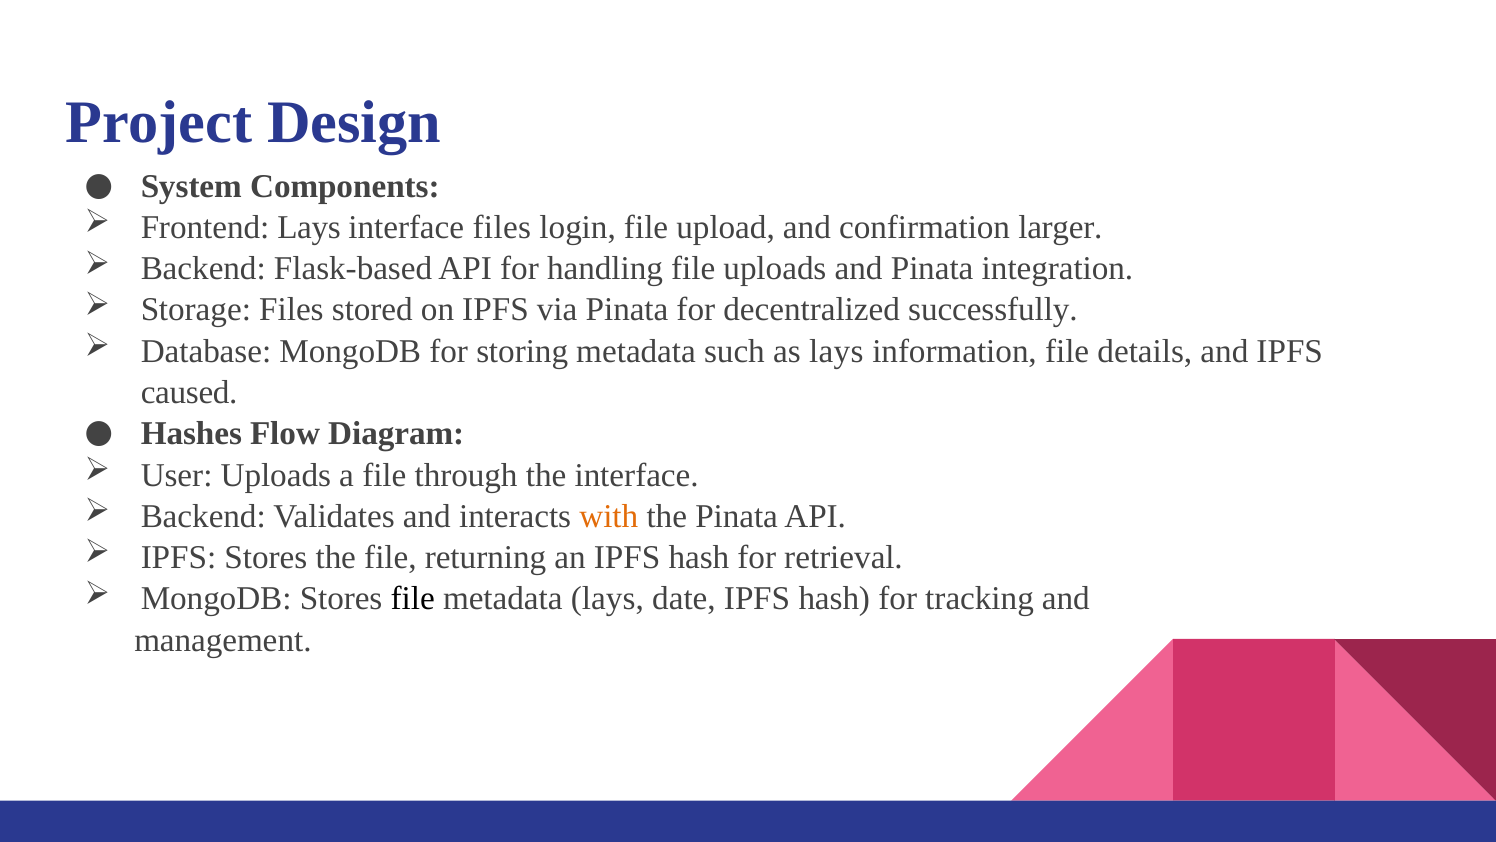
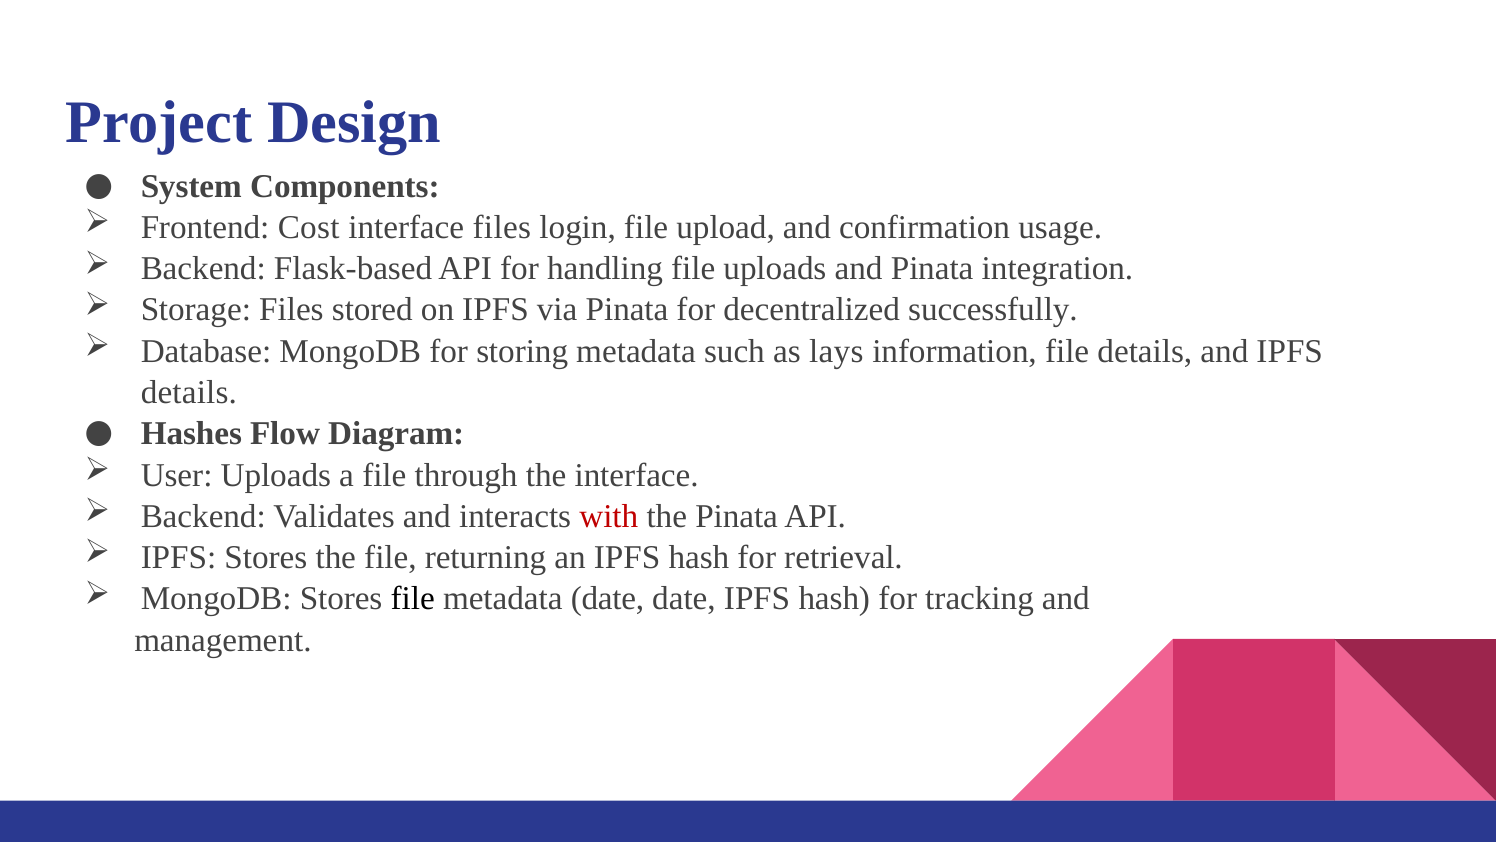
Frontend Lays: Lays -> Cost
larger: larger -> usage
caused at (189, 392): caused -> details
with colour: orange -> red
metadata lays: lays -> date
